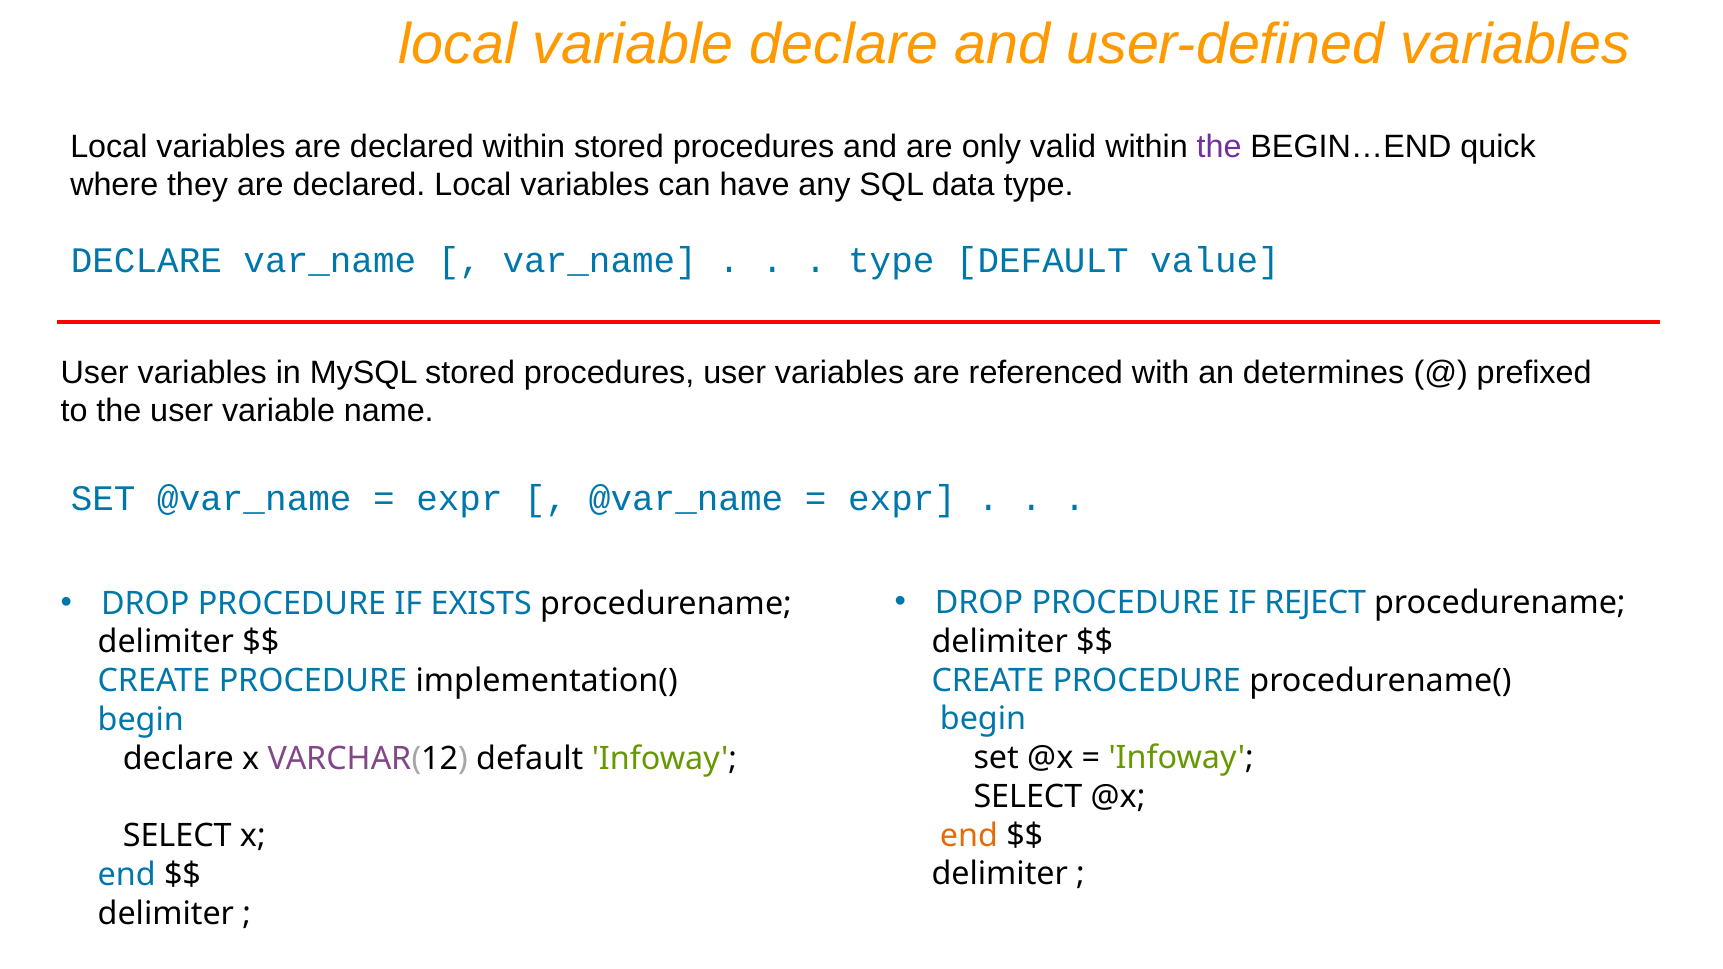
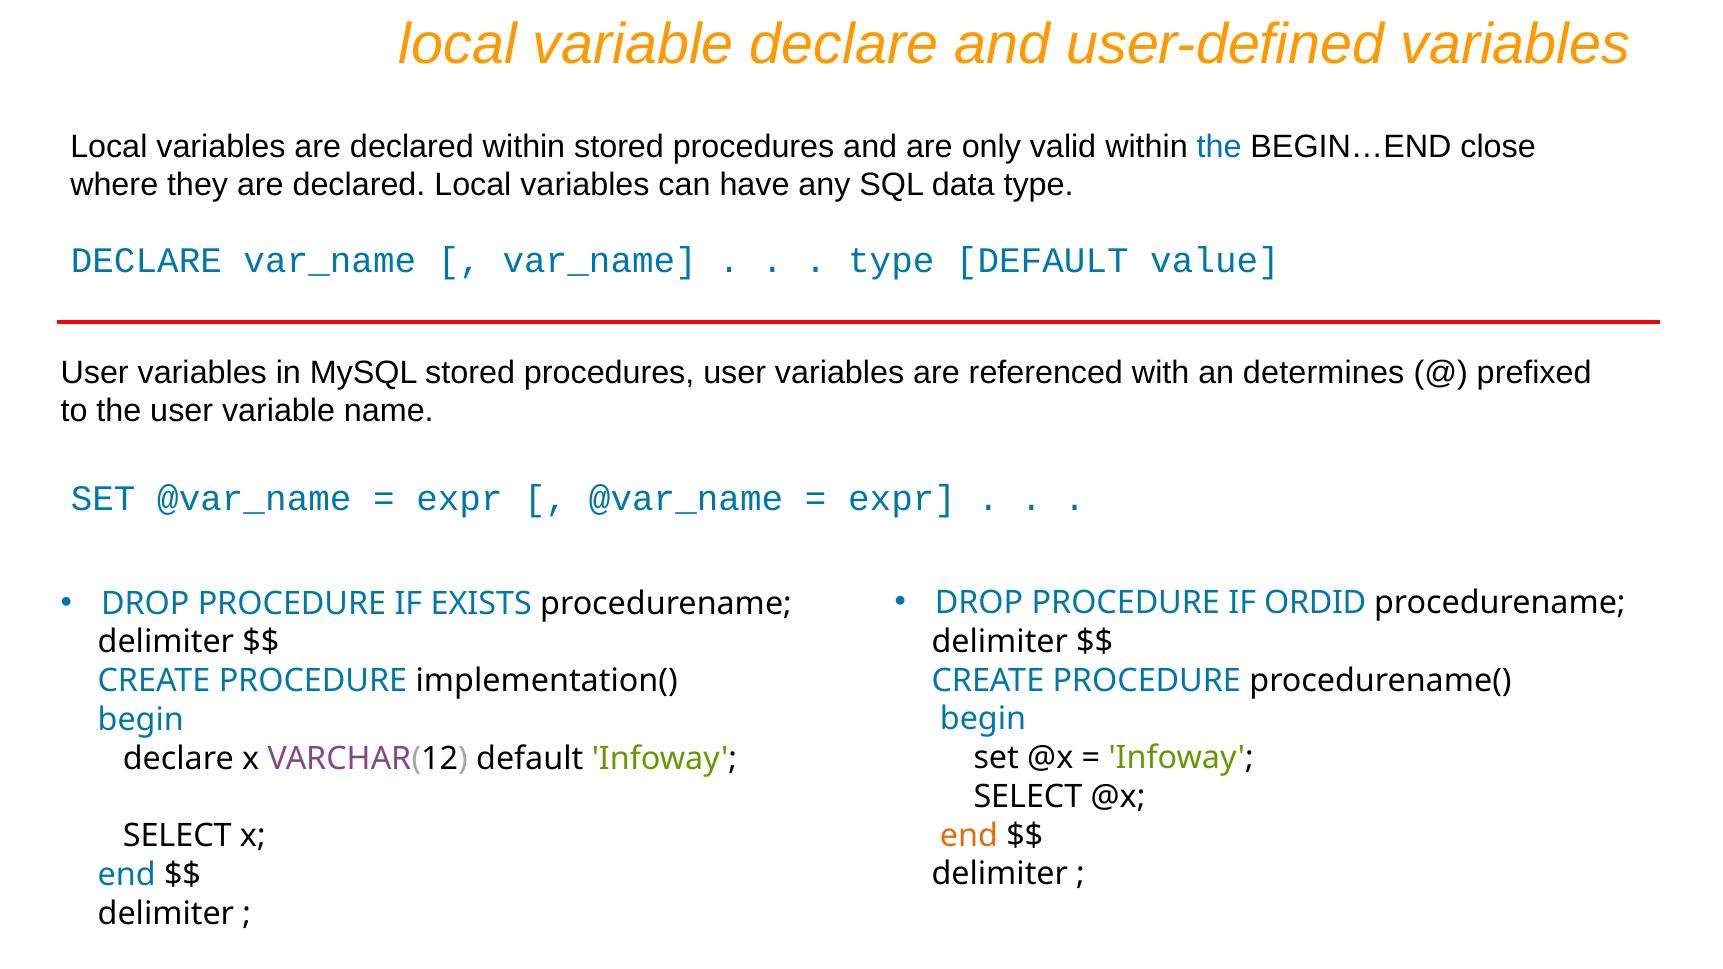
the at (1219, 146) colour: purple -> blue
quick: quick -> close
REJECT: REJECT -> ORDID
